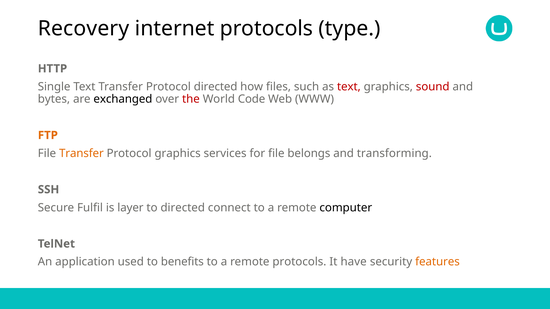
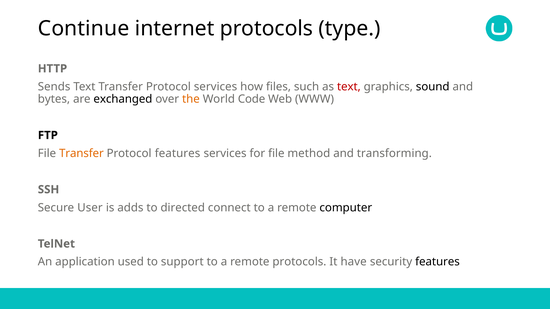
Recovery: Recovery -> Continue
Single: Single -> Sends
Protocol directed: directed -> services
sound colour: red -> black
the colour: red -> orange
FTP colour: orange -> black
Protocol graphics: graphics -> features
belongs: belongs -> method
Fulfil: Fulfil -> User
layer: layer -> adds
benefits: benefits -> support
features at (437, 262) colour: orange -> black
